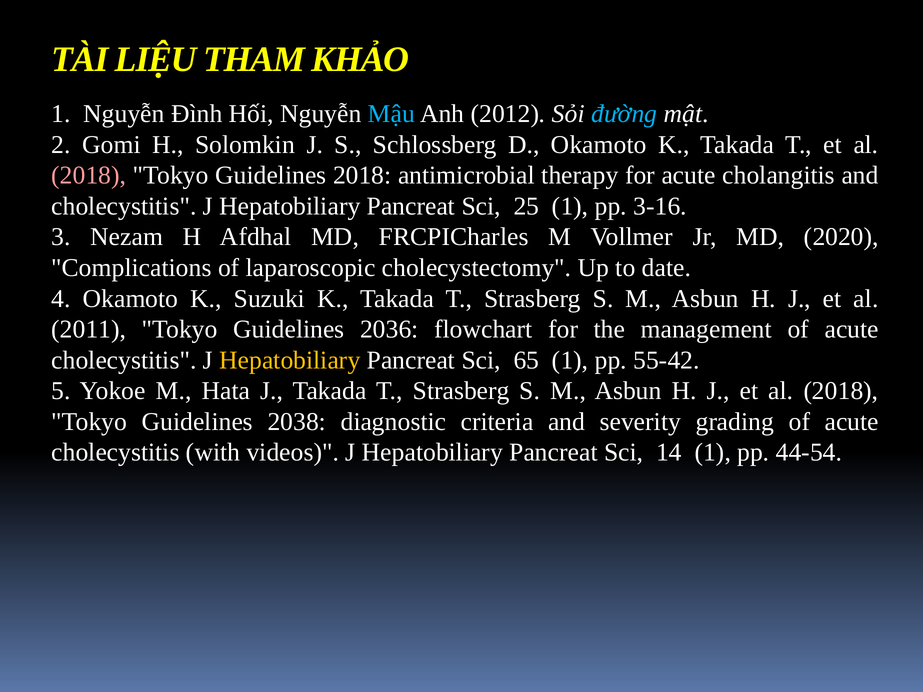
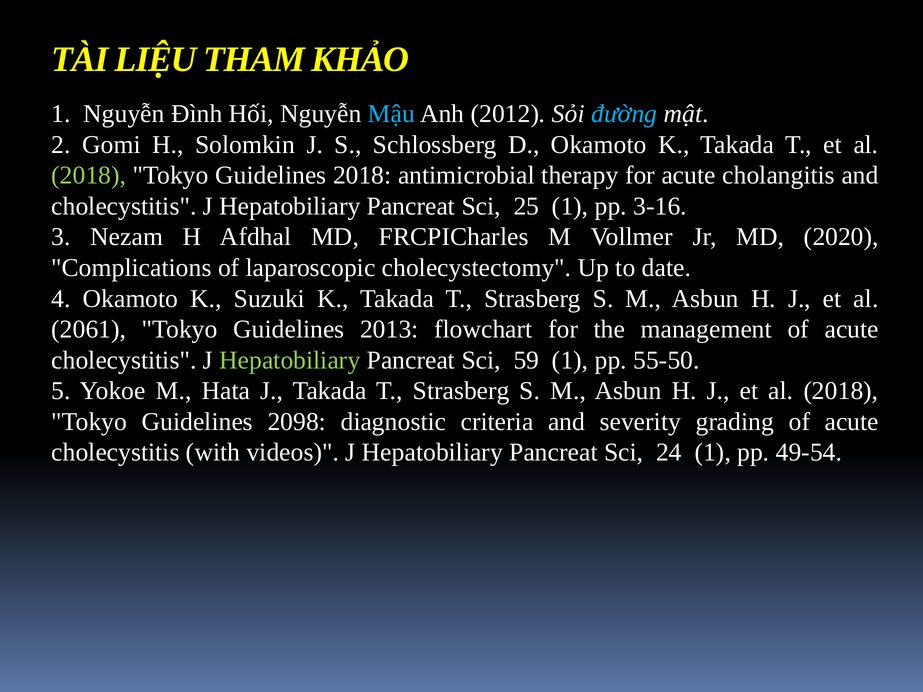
2018 at (89, 176) colour: pink -> light green
2011: 2011 -> 2061
2036: 2036 -> 2013
Hepatobiliary at (290, 360) colour: yellow -> light green
65: 65 -> 59
55-42: 55-42 -> 55-50
2038: 2038 -> 2098
14: 14 -> 24
44-54: 44-54 -> 49-54
